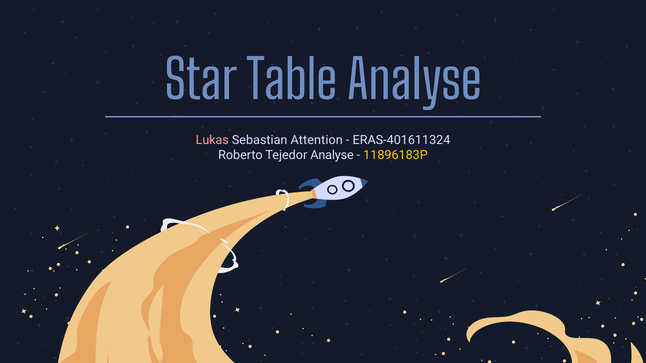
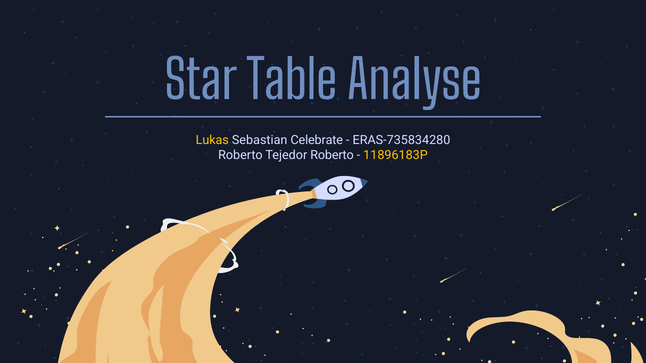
Lukas colour: pink -> yellow
Attention: Attention -> Celebrate
ERAS-401611324: ERAS-401611324 -> ERAS-735834280
Tejedor Analyse: Analyse -> Roberto
